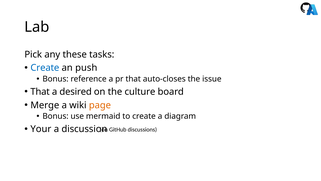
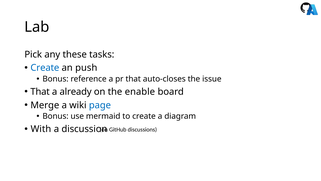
desired: desired -> already
culture: culture -> enable
page colour: orange -> blue
Your: Your -> With
